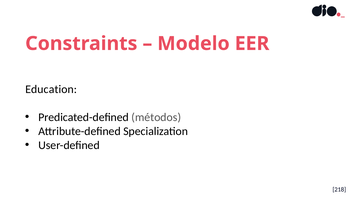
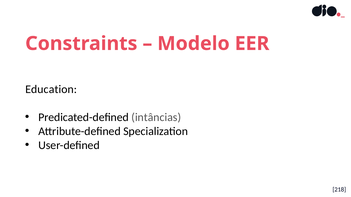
métodos: métodos -> intâncias
